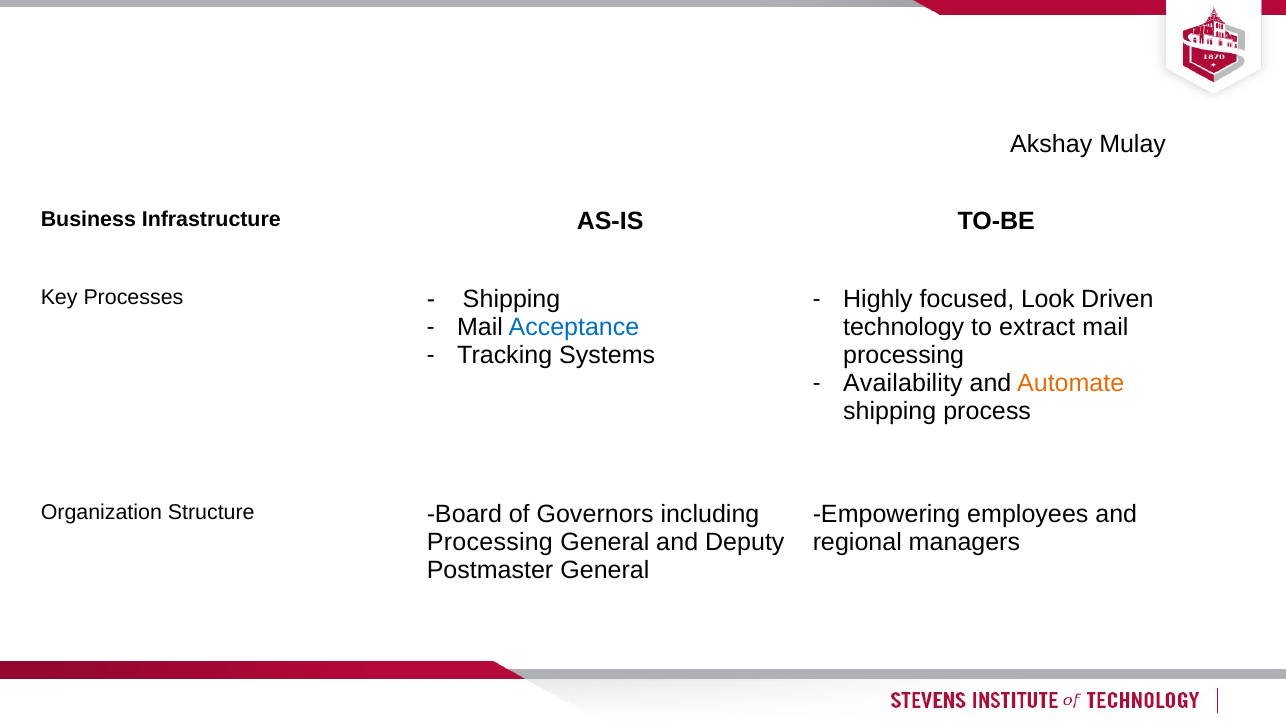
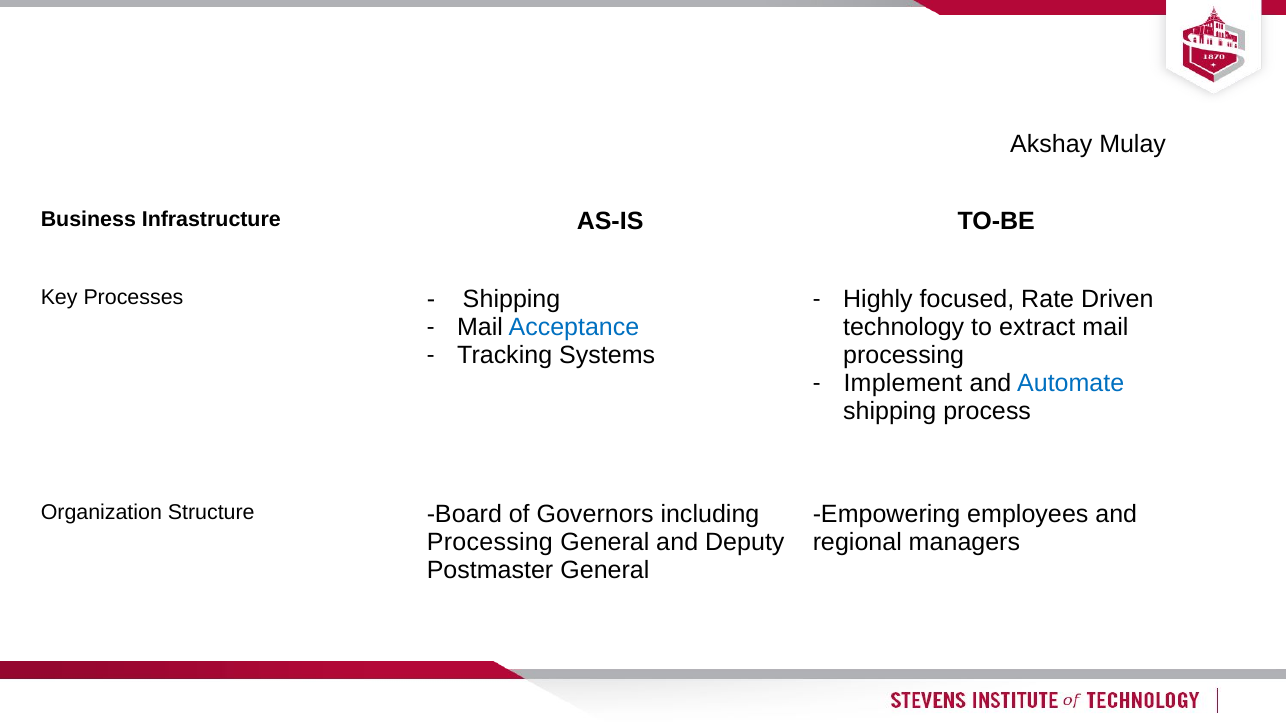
Look: Look -> Rate
Availability: Availability -> Implement
Automate colour: orange -> blue
